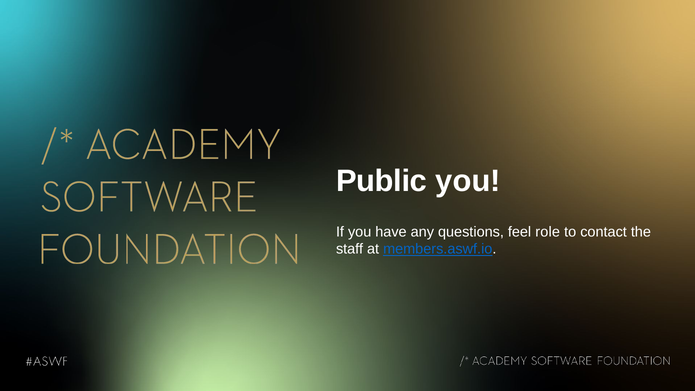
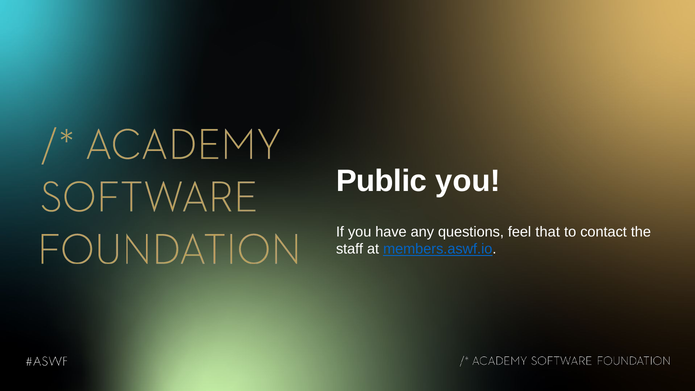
role: role -> that
